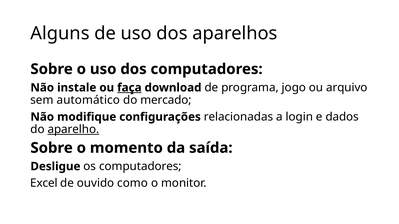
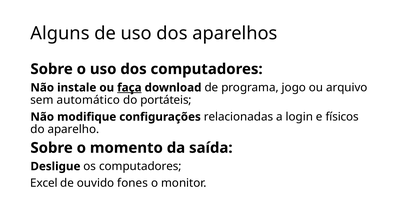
mercado: mercado -> portáteis
dados: dados -> físicos
aparelho underline: present -> none
como: como -> fones
